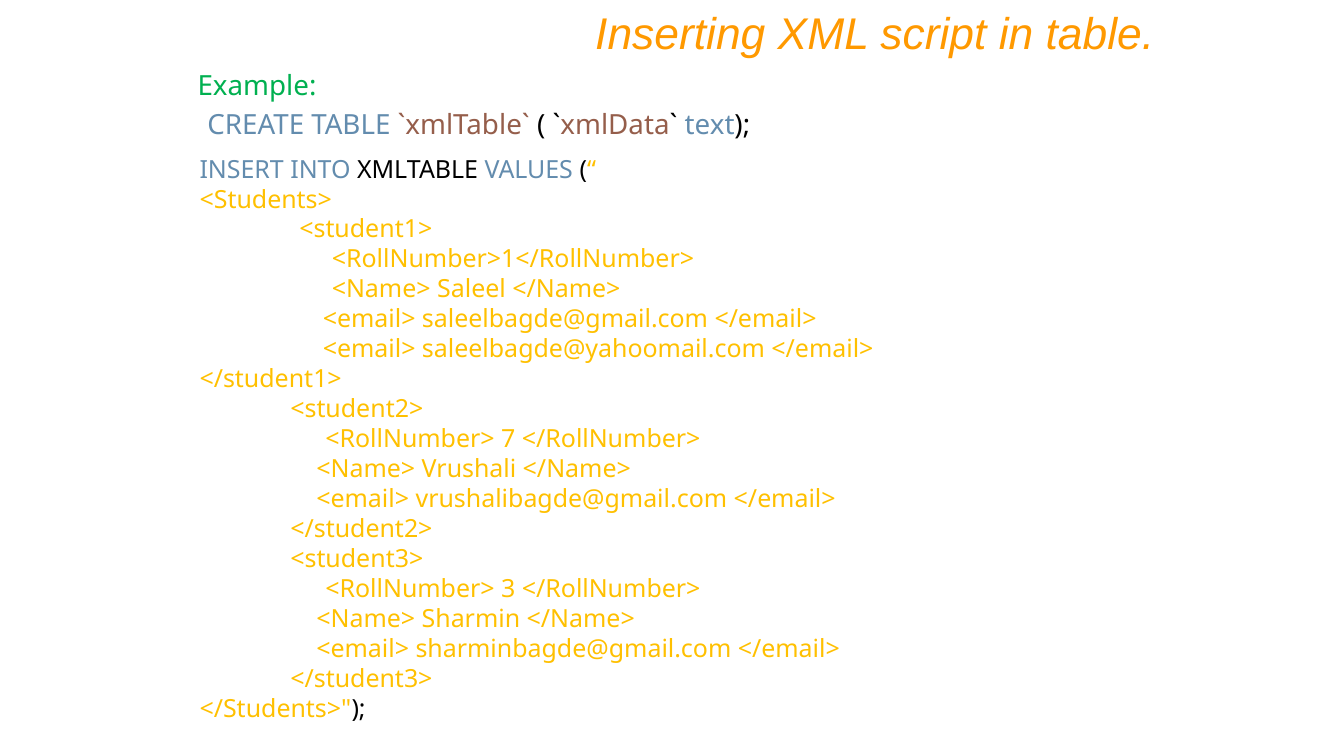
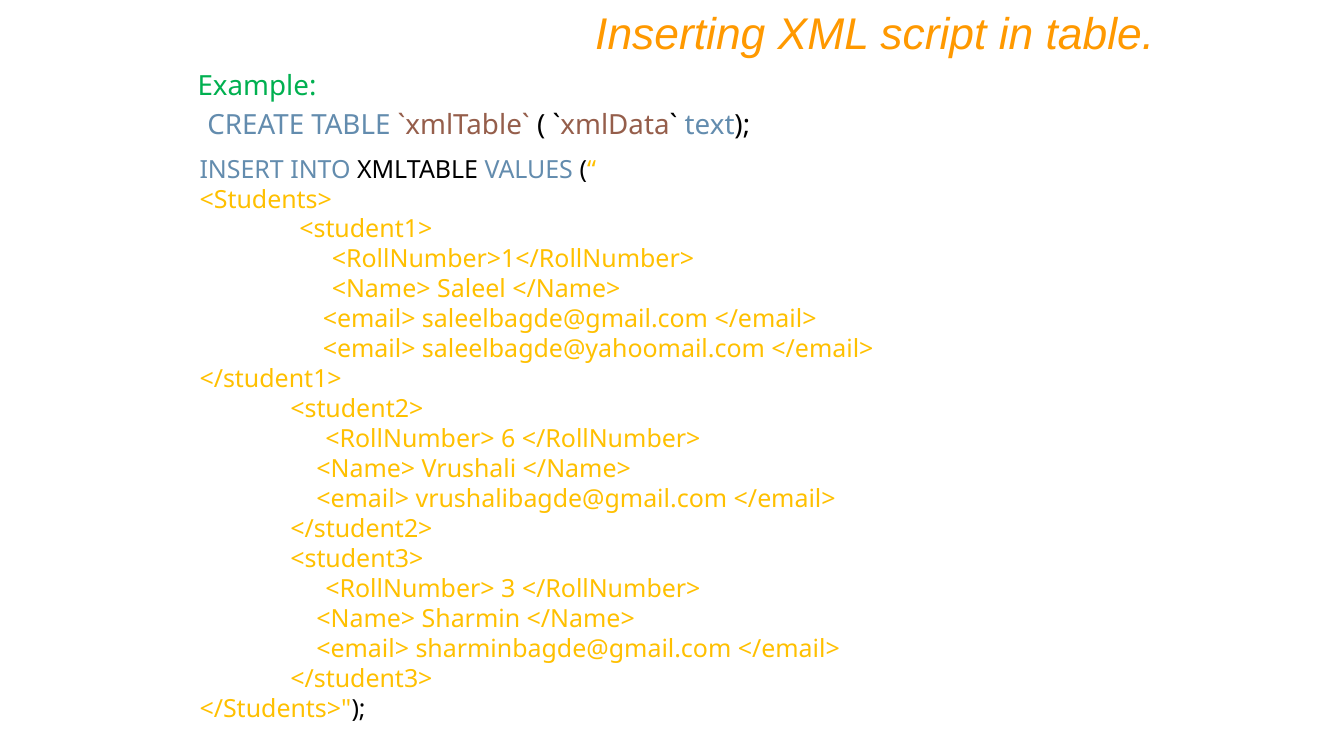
7: 7 -> 6
